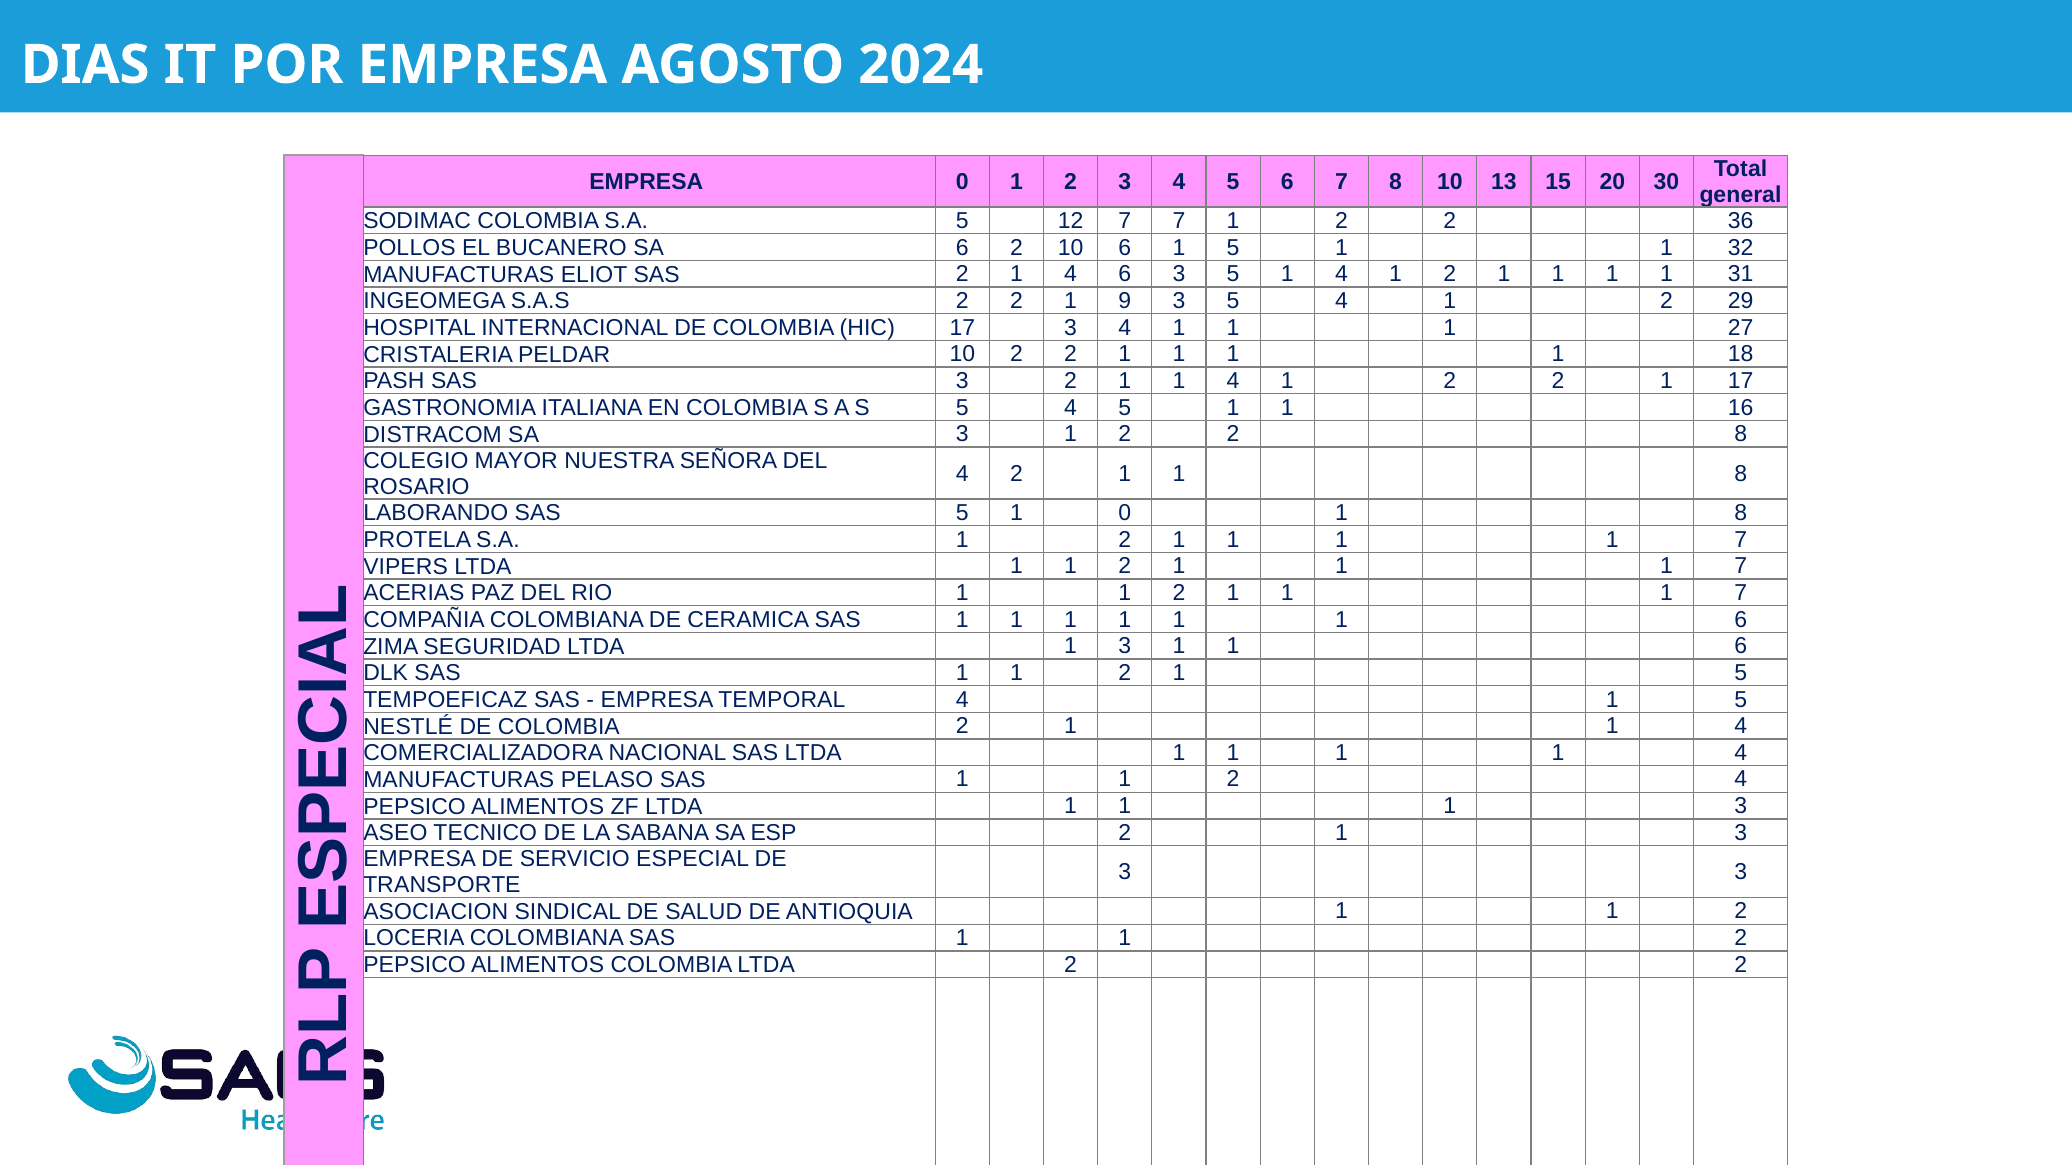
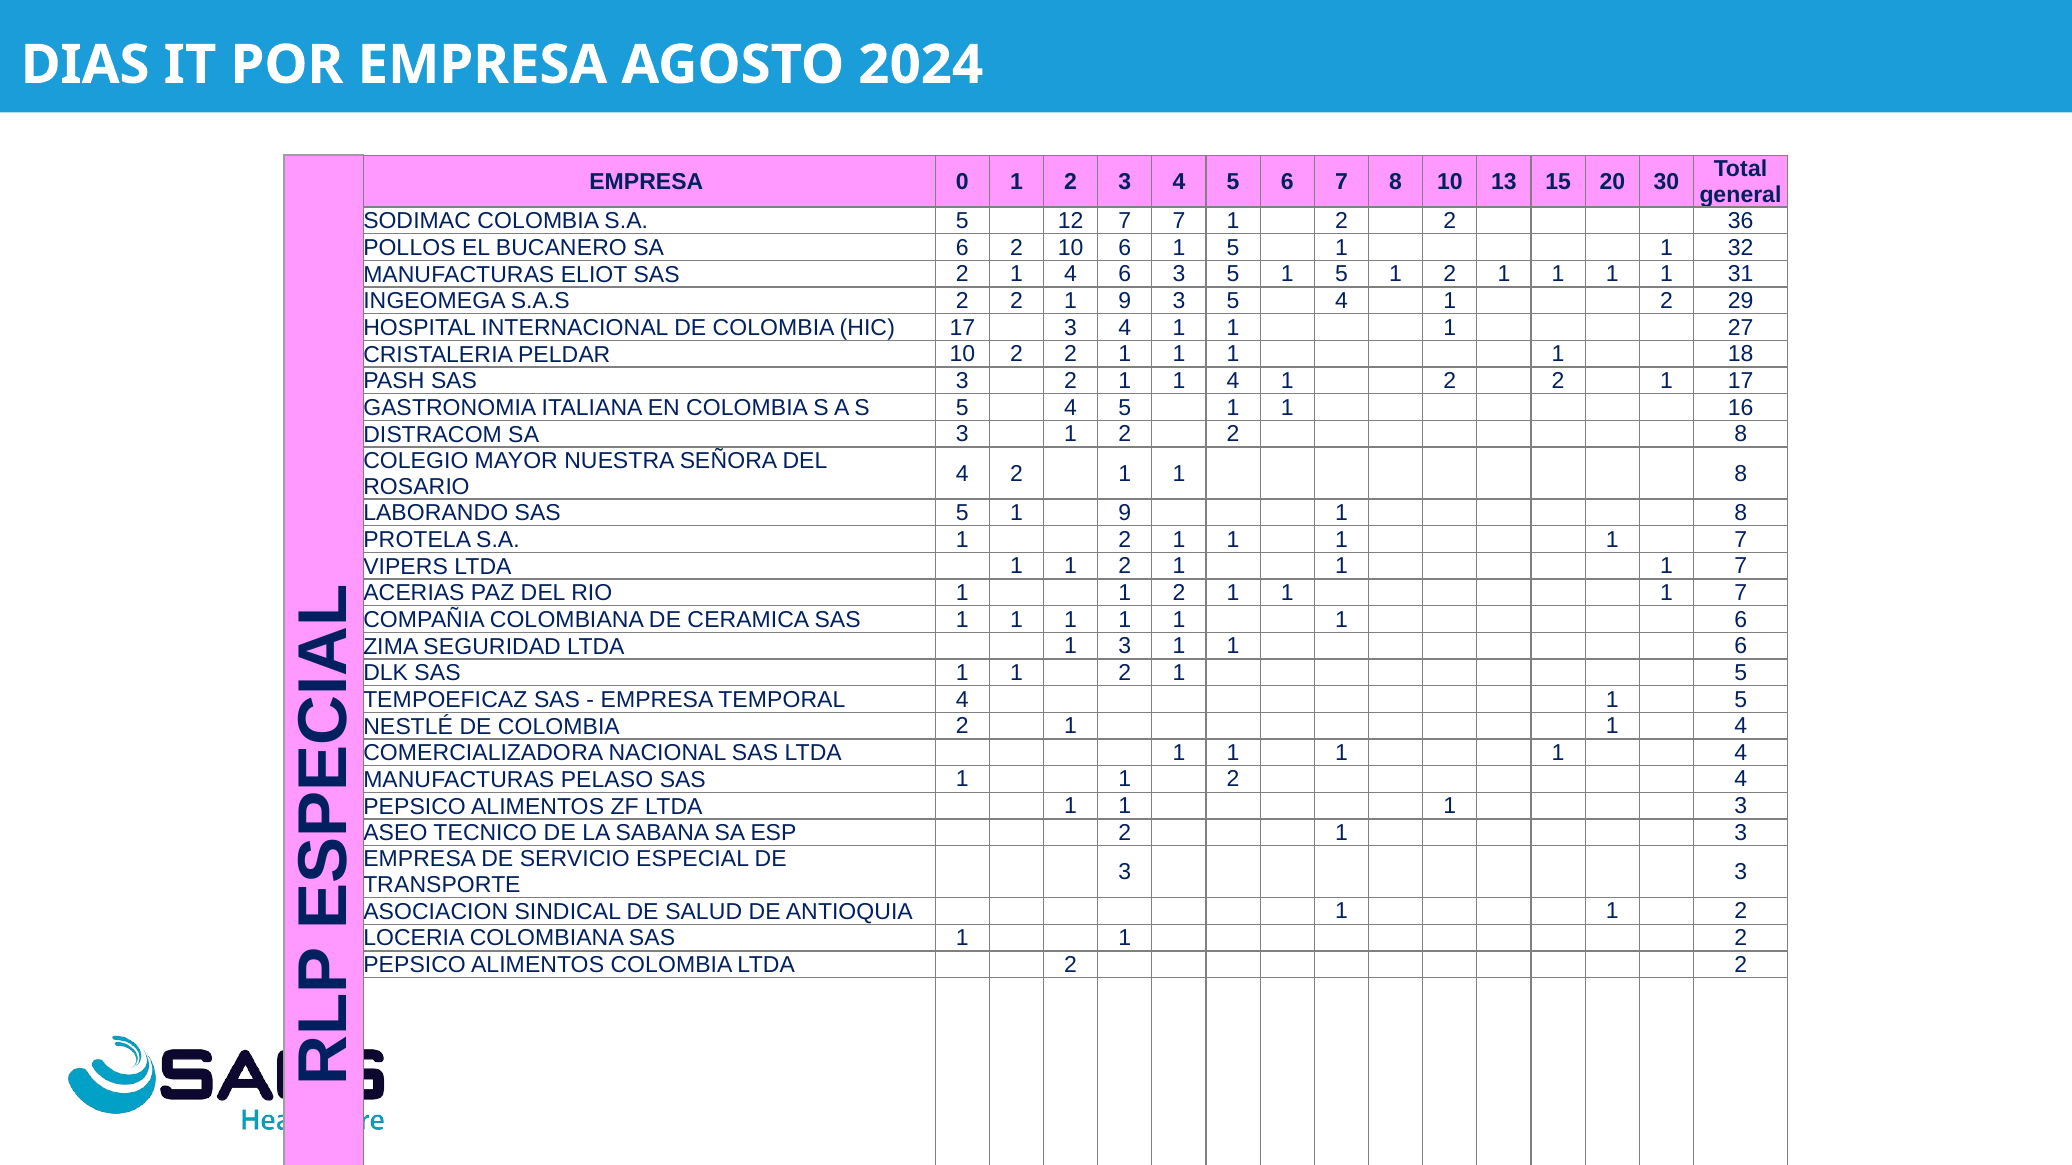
5 1 4: 4 -> 5
5 1 0: 0 -> 9
